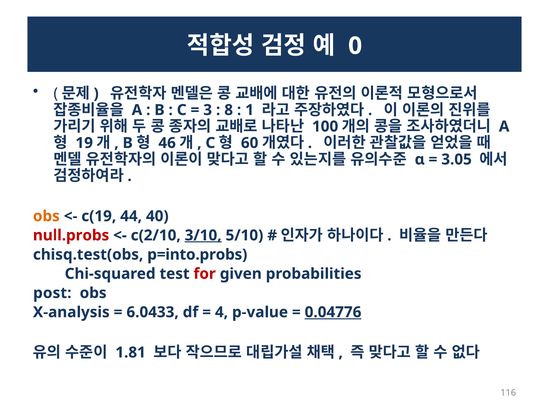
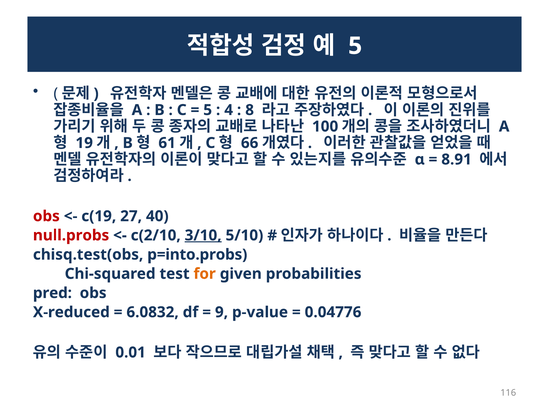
0 at (355, 46): 0 -> 5
3 at (208, 110): 3 -> 5
8: 8 -> 4
1: 1 -> 8
46: 46 -> 61
60: 60 -> 66
3.05: 3.05 -> 8.91
obs at (46, 216) colour: orange -> red
44: 44 -> 27
for colour: red -> orange
post: post -> pred
X-analysis: X-analysis -> X-reduced
6.0433: 6.0433 -> 6.0832
4: 4 -> 9
0.04776 underline: present -> none
1.81: 1.81 -> 0.01
